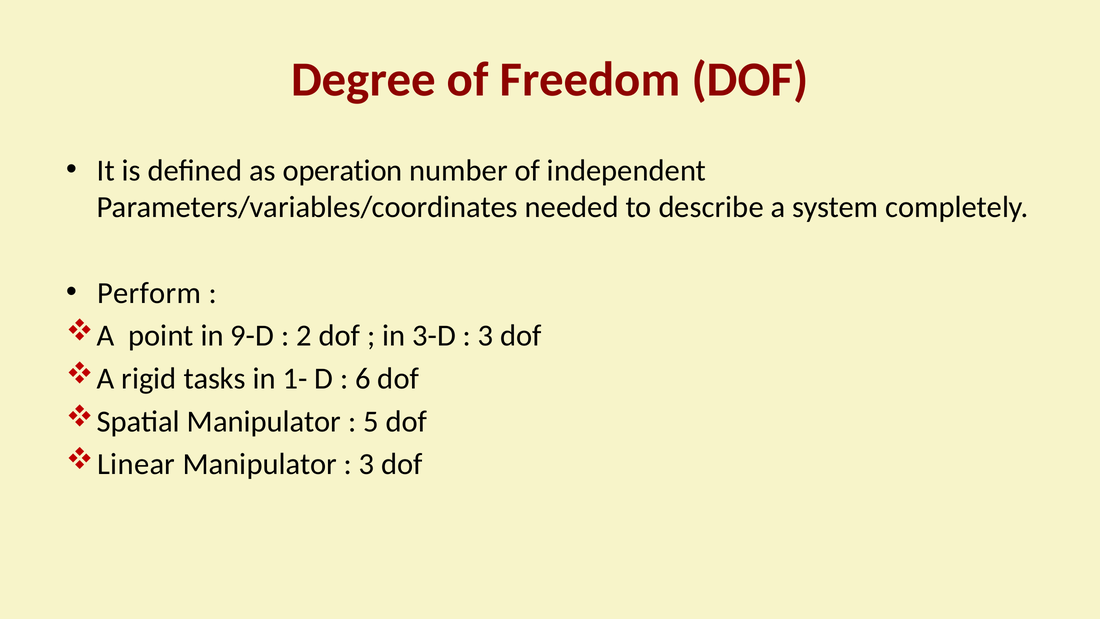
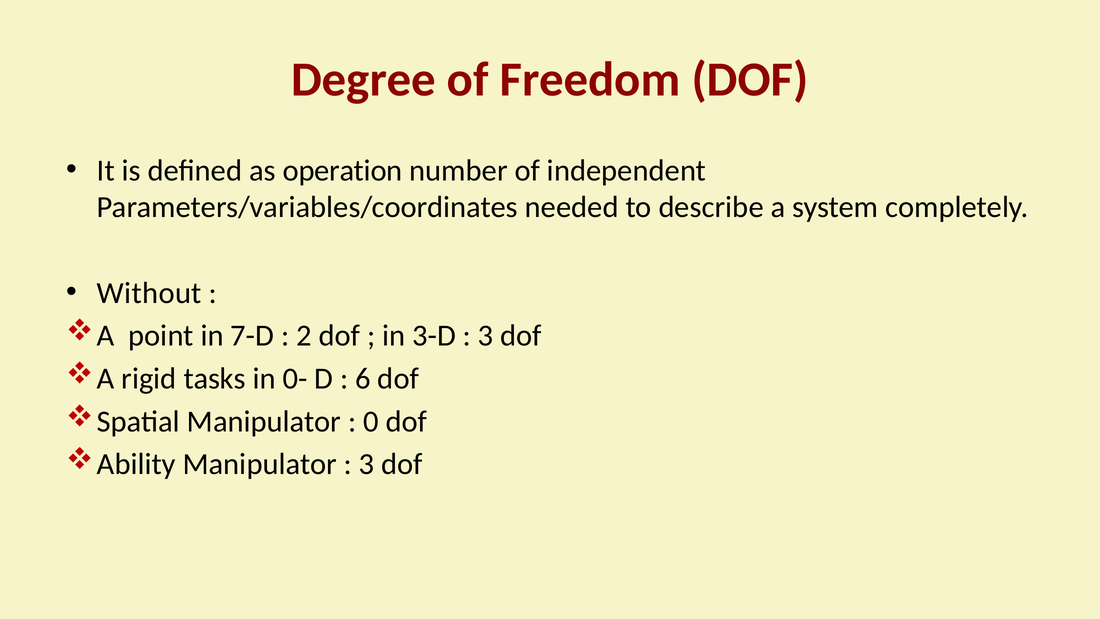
Perform: Perform -> Without
9-D: 9-D -> 7-D
1-: 1- -> 0-
5: 5 -> 0
Linear: Linear -> Ability
